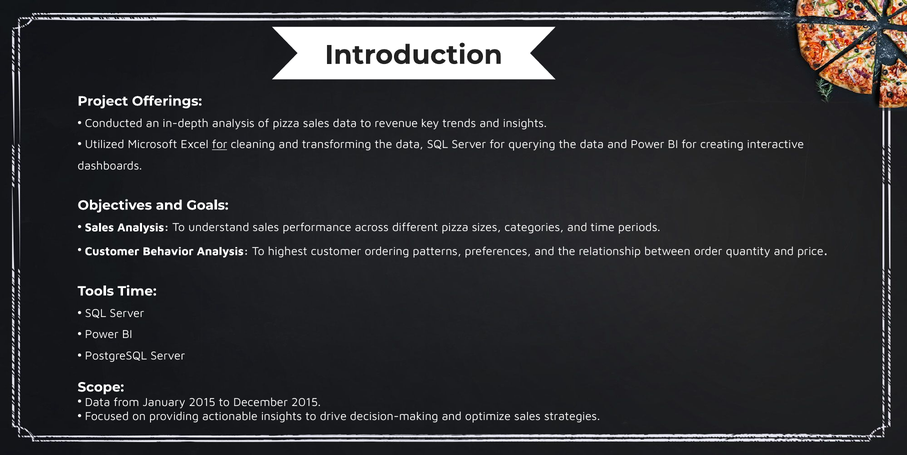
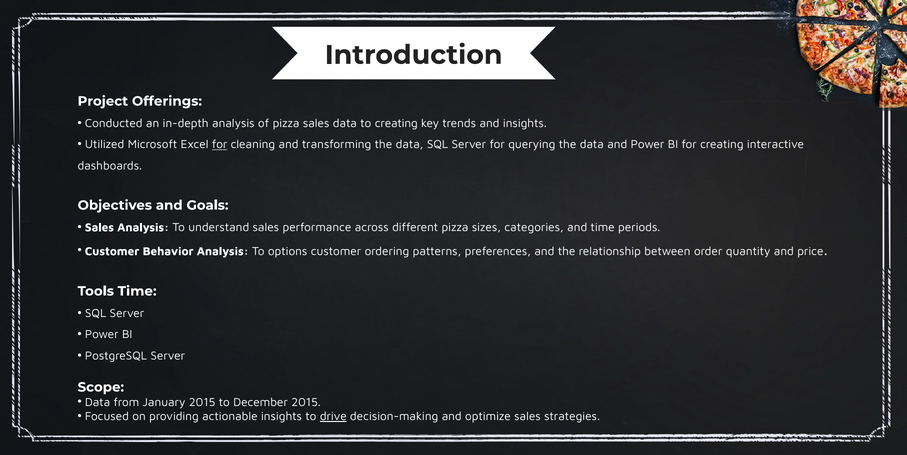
to revenue: revenue -> creating
highest: highest -> options
drive underline: none -> present
